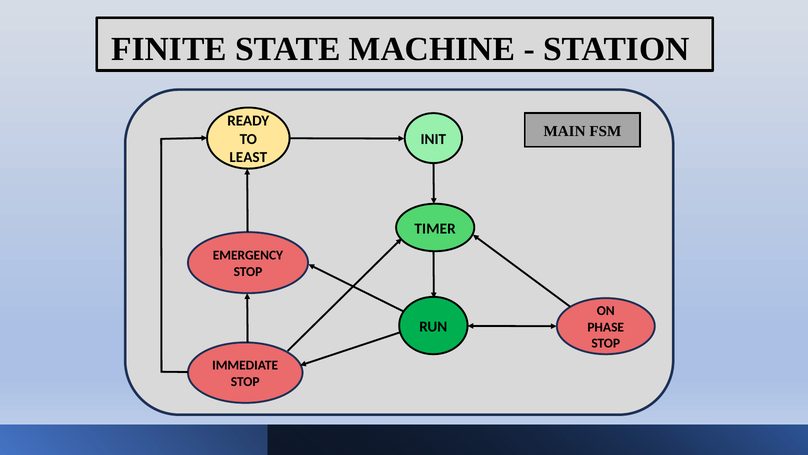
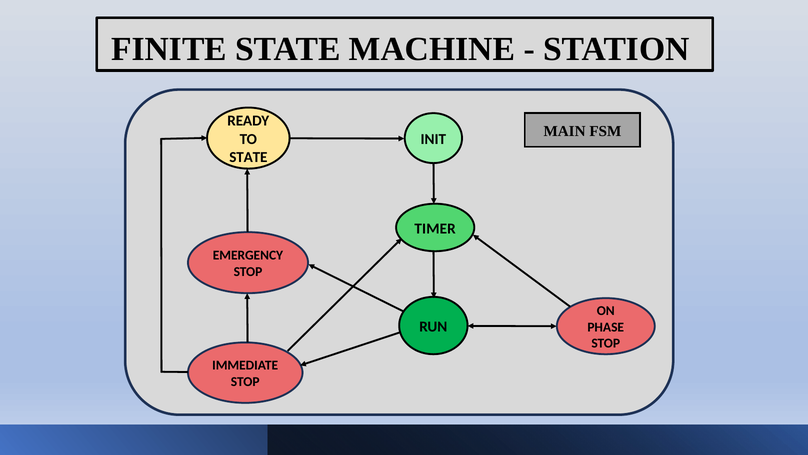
LEAST at (248, 157): LEAST -> STATE
